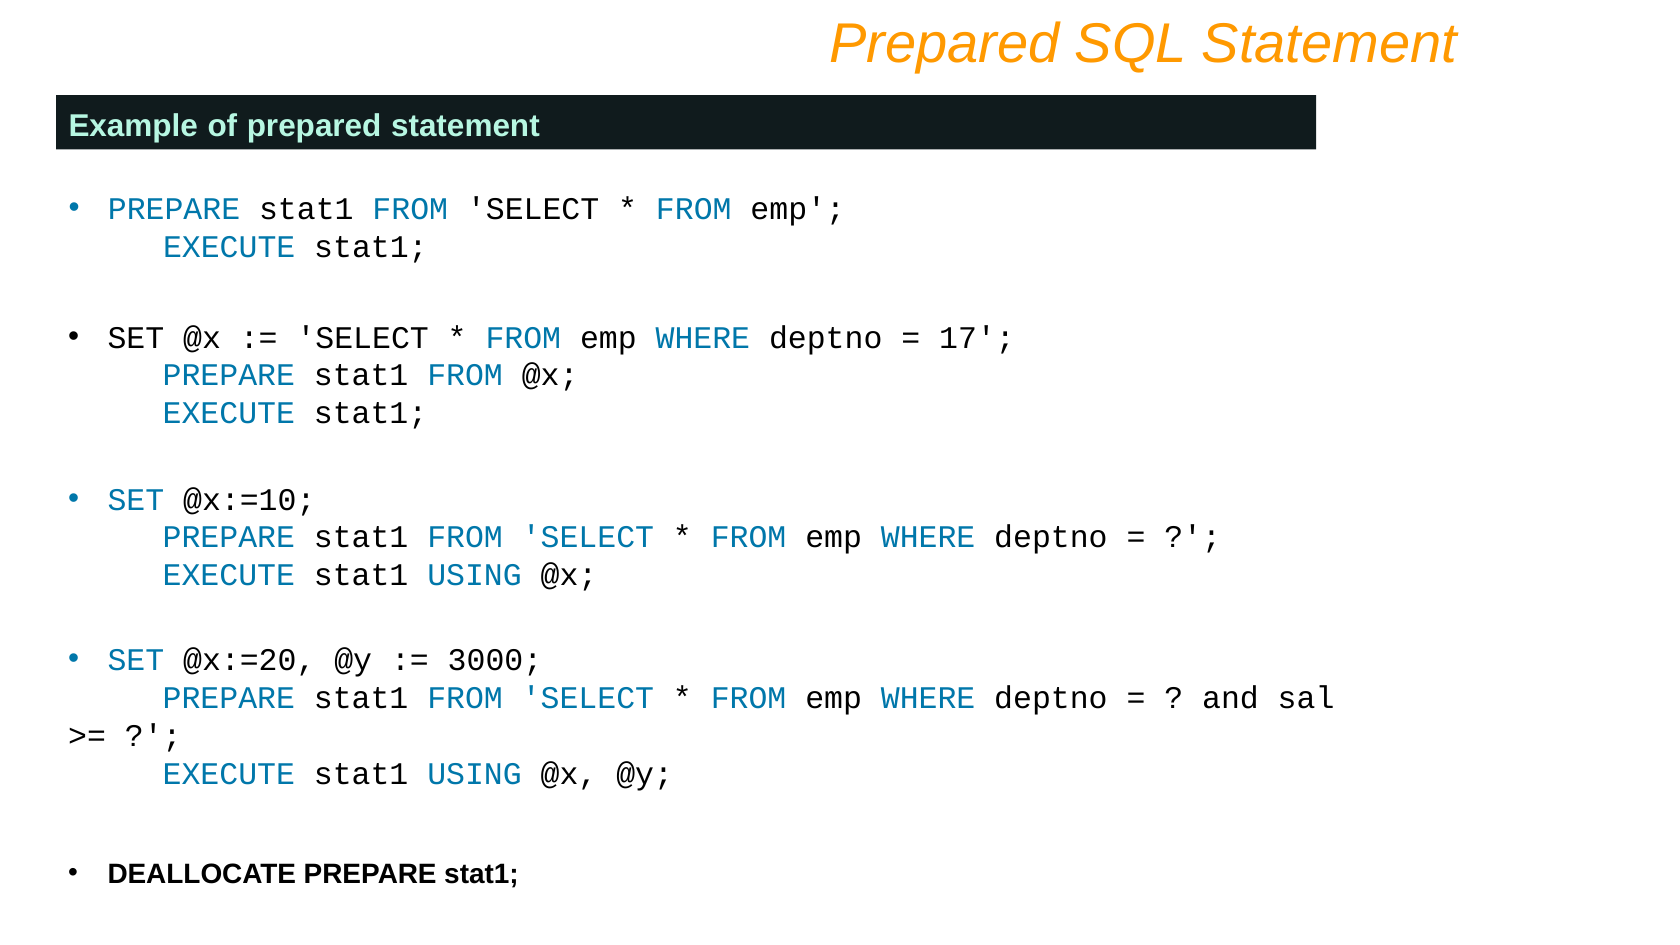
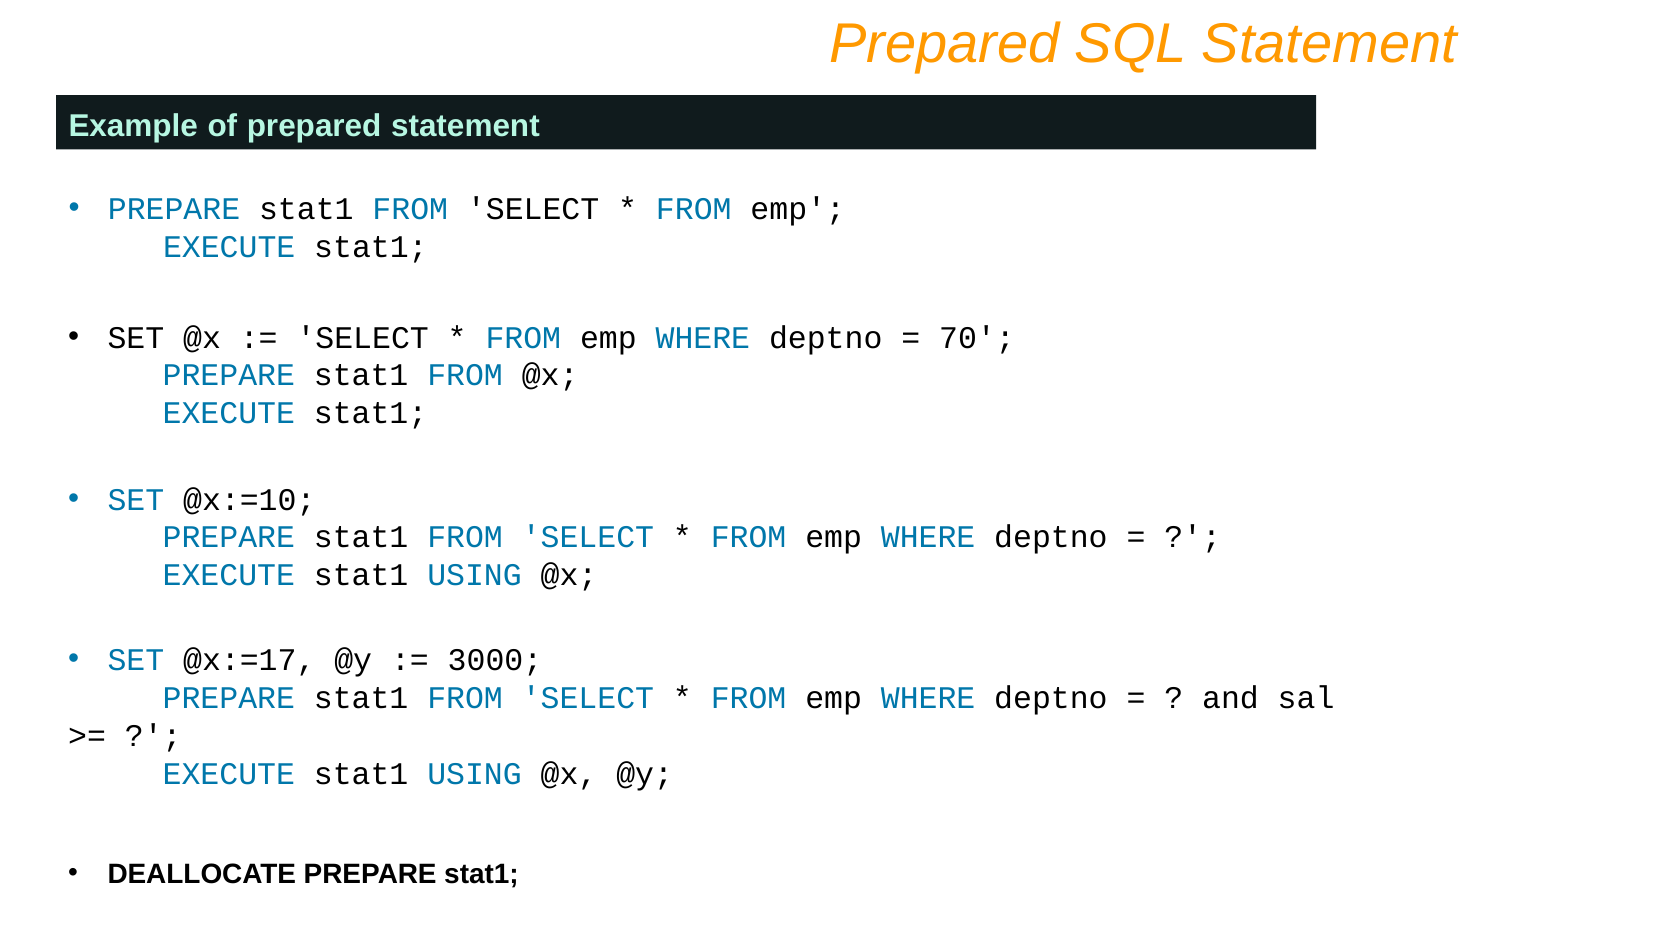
17: 17 -> 70
@x:=20: @x:=20 -> @x:=17
